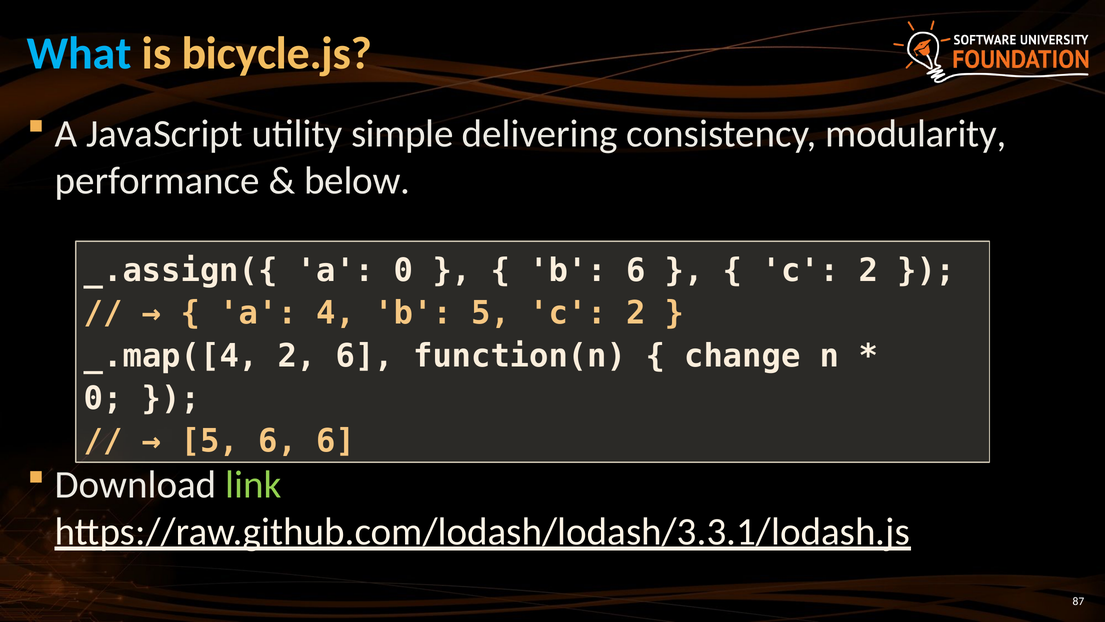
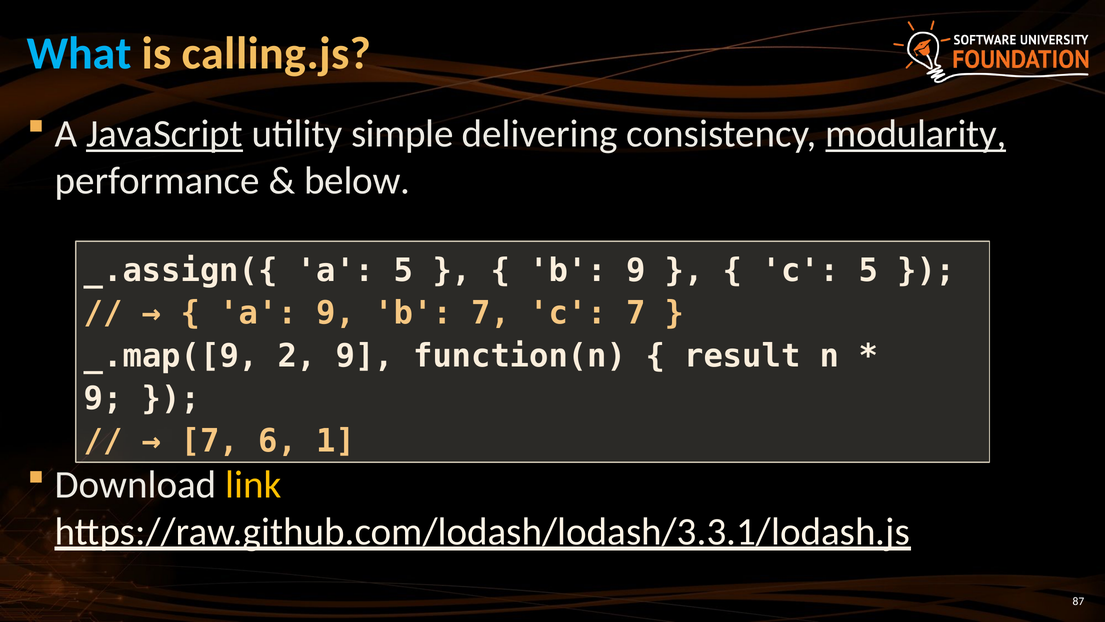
bicycle.js: bicycle.js -> calling.js
JavaScript underline: none -> present
modularity underline: none -> present
a 0: 0 -> 5
b 6: 6 -> 9
2 at (868, 271): 2 -> 5
a 4: 4 -> 9
b 5: 5 -> 7
2 at (636, 313): 2 -> 7
_.map([4: _.map([4 -> _.map([9
2 6: 6 -> 9
change: change -> result
0 at (103, 398): 0 -> 9
5 at (210, 441): 5 -> 7
6 6: 6 -> 1
link colour: light green -> yellow
